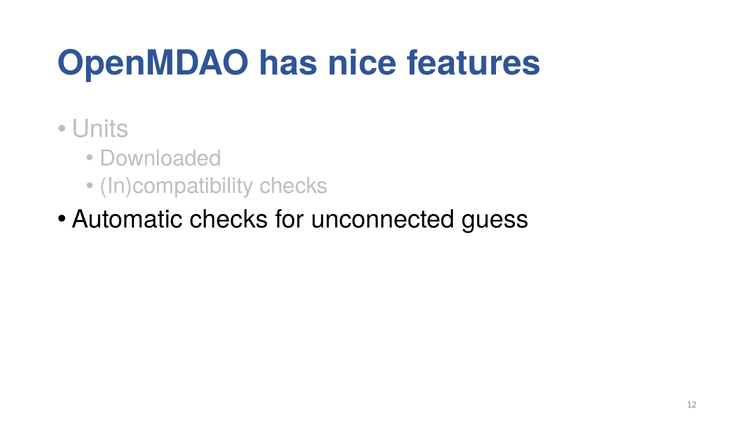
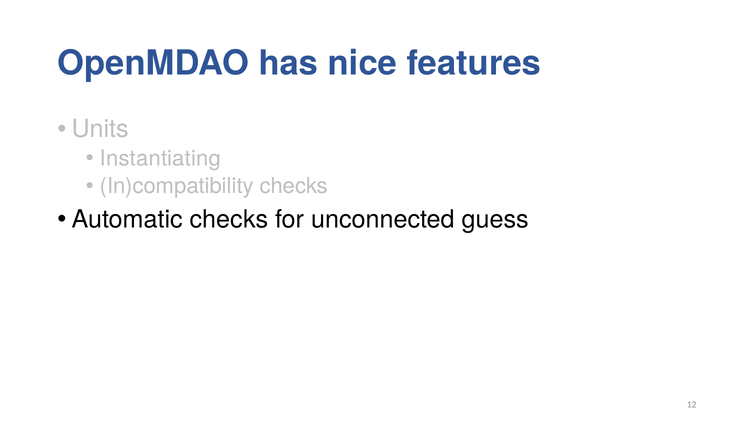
Downloaded: Downloaded -> Instantiating
